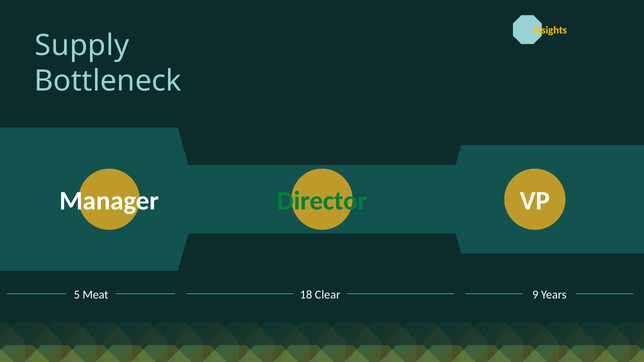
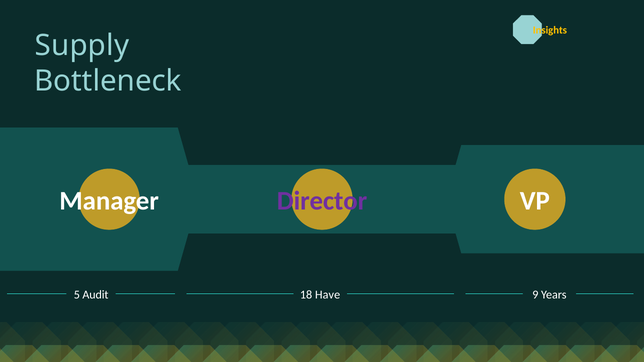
Director colour: green -> purple
Meat: Meat -> Audit
Clear: Clear -> Have
